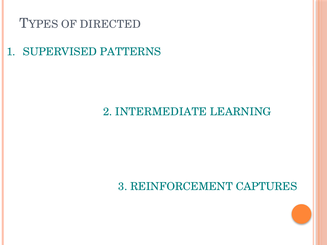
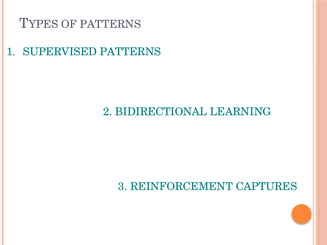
OF DIRECTED: DIRECTED -> PATTERNS
INTERMEDIATE: INTERMEDIATE -> BIDIRECTIONAL
